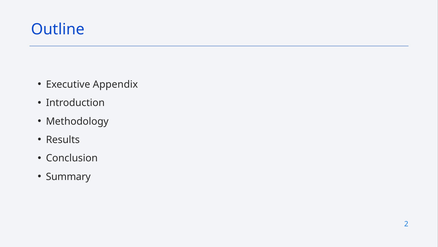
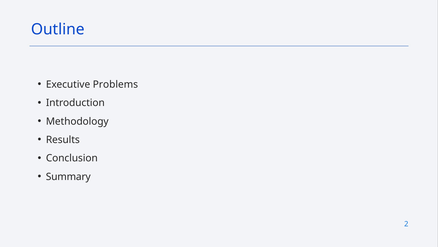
Appendix: Appendix -> Problems
